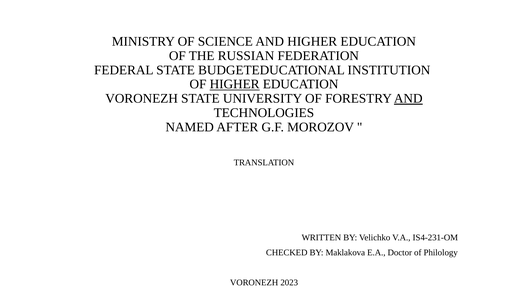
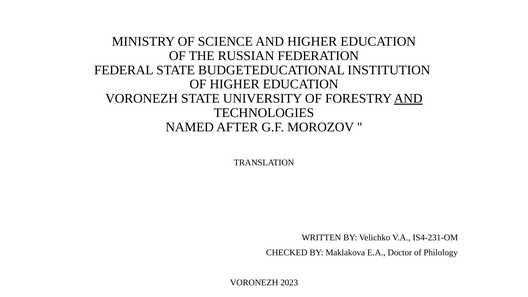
HIGHER at (235, 84) underline: present -> none
